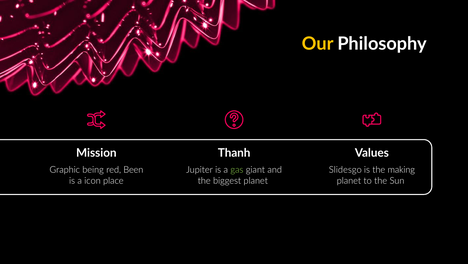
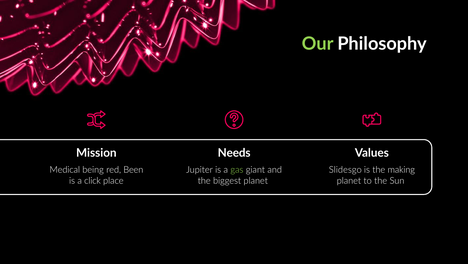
Our colour: yellow -> light green
Thanh: Thanh -> Needs
Graphic: Graphic -> Medical
icon: icon -> click
